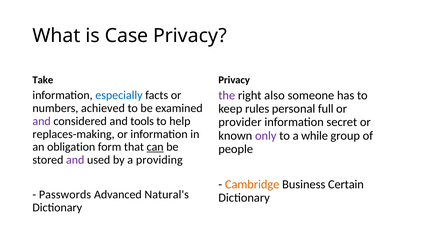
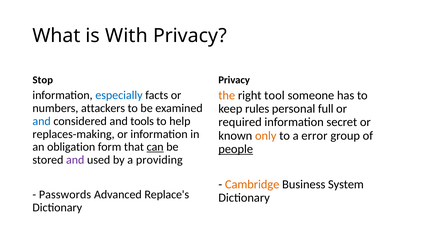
Case: Case -> With
Take: Take -> Stop
the colour: purple -> orange
also: also -> tool
achieved: achieved -> attackers
and at (42, 121) colour: purple -> blue
provider: provider -> required
only colour: purple -> orange
while: while -> error
people underline: none -> present
Certain: Certain -> System
Natural's: Natural's -> Replace's
